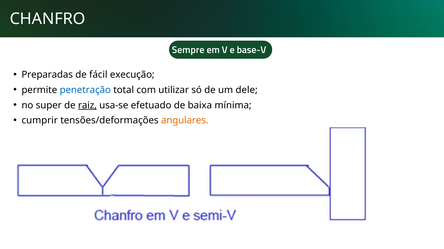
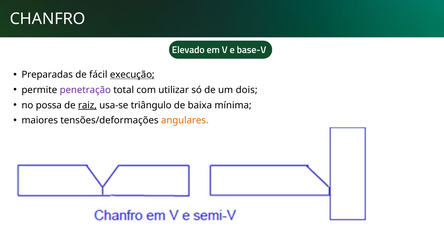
Sempre: Sempre -> Elevado
execução underline: none -> present
penetração colour: blue -> purple
dele: dele -> dois
super: super -> possa
efetuado: efetuado -> triângulo
cumprir: cumprir -> maiores
